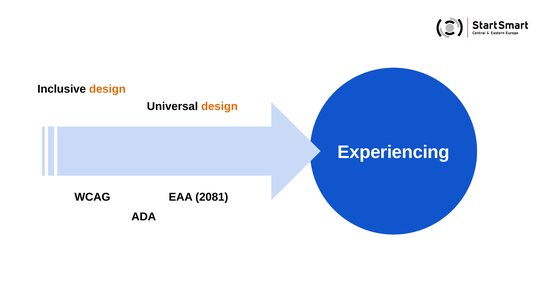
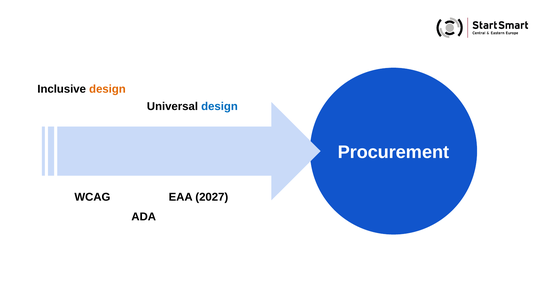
design at (219, 107) colour: orange -> blue
Experiencing: Experiencing -> Procurement
2081: 2081 -> 2027
